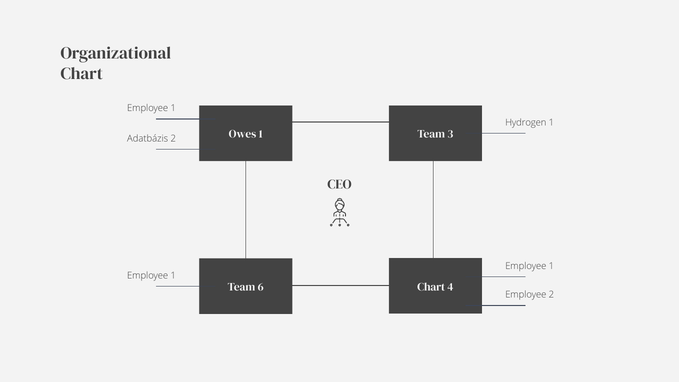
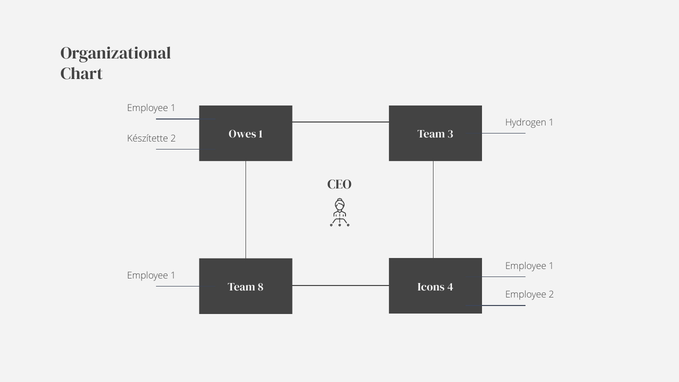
Adatbázis: Adatbázis -> Készítette
6: 6 -> 8
Chart at (431, 287): Chart -> Icons
